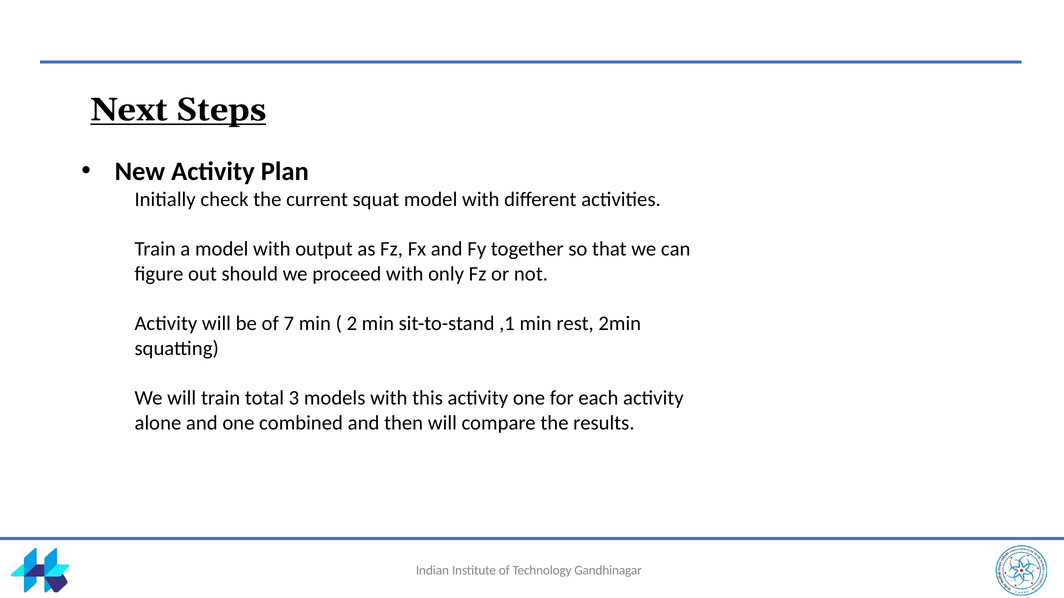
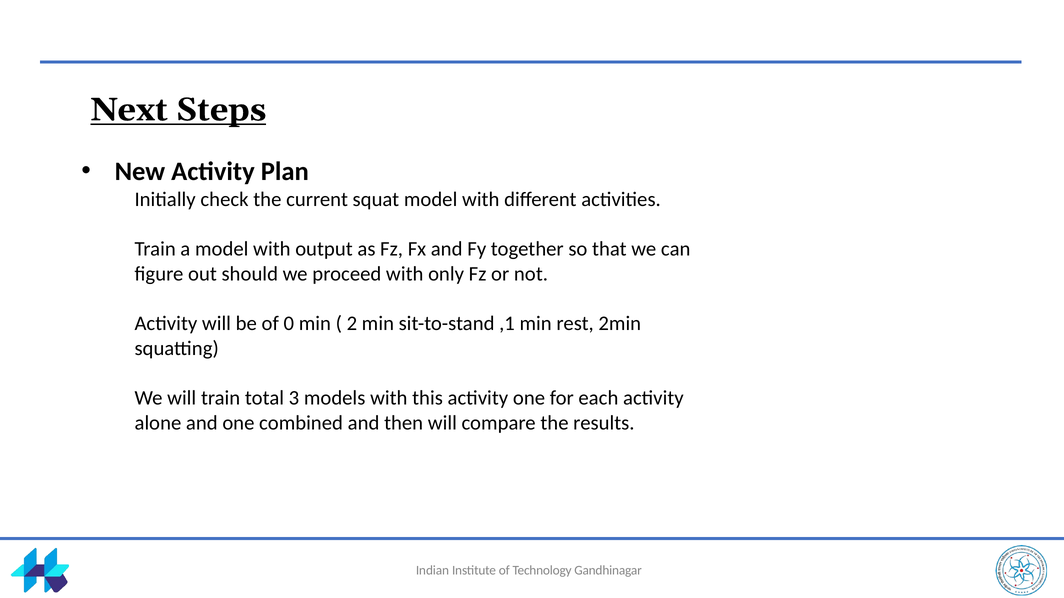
7: 7 -> 0
